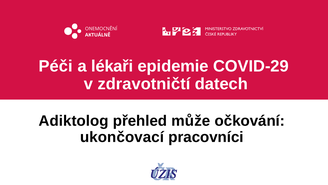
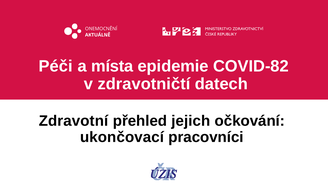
lékaři: lékaři -> místa
COVID-29: COVID-29 -> COVID-82
Adiktolog: Adiktolog -> Zdravotní
může: může -> jejich
